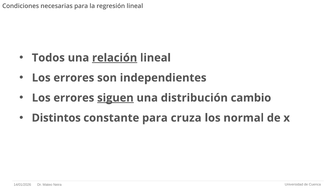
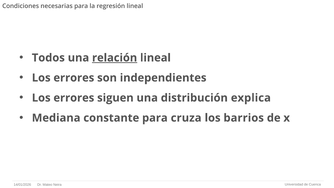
siguen underline: present -> none
cambio: cambio -> explica
Distintos: Distintos -> Mediana
normal: normal -> barrios
